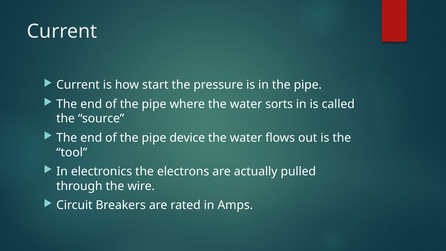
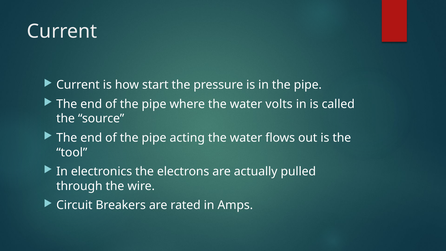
sorts: sorts -> volts
device: device -> acting
